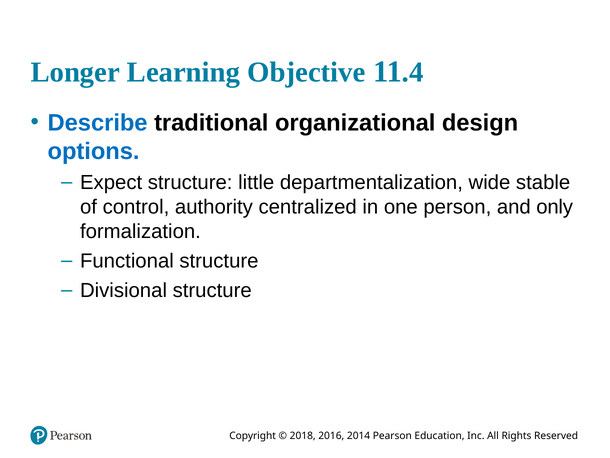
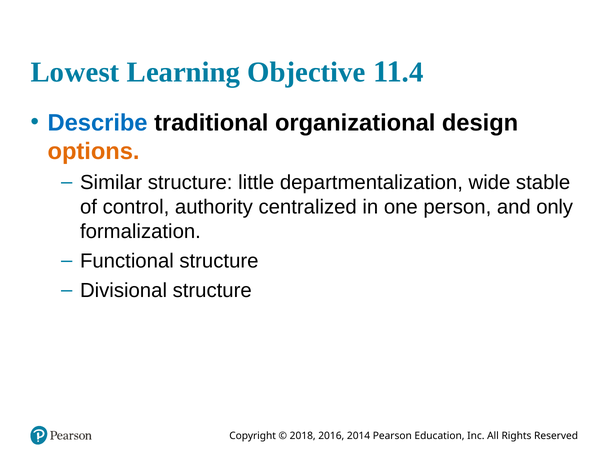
Longer: Longer -> Lowest
options colour: blue -> orange
Expect: Expect -> Similar
